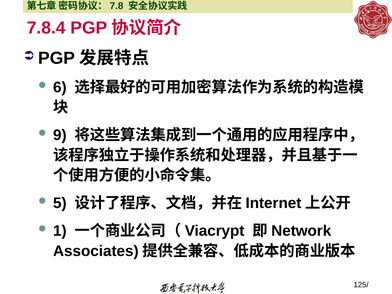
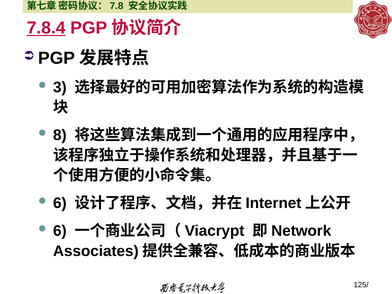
7.8.4 underline: none -> present
6: 6 -> 3
9: 9 -> 8
5 at (60, 203): 5 -> 6
1 at (60, 231): 1 -> 6
